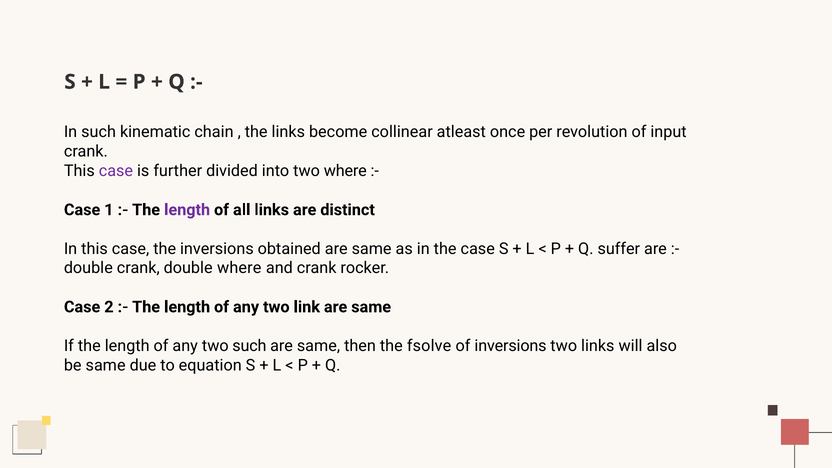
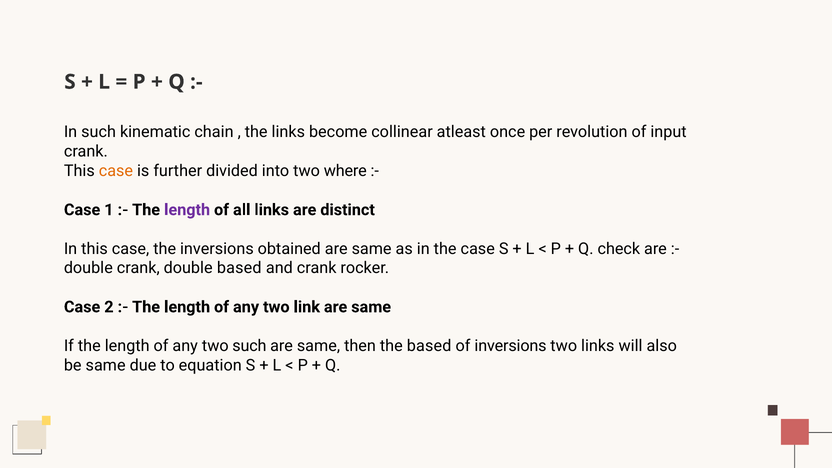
case at (116, 171) colour: purple -> orange
suffer: suffer -> check
double where: where -> based
the fsolve: fsolve -> based
